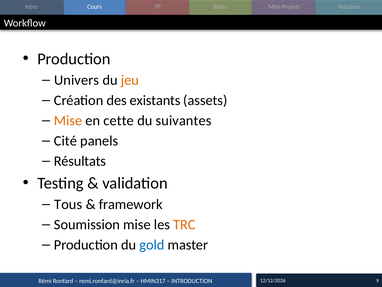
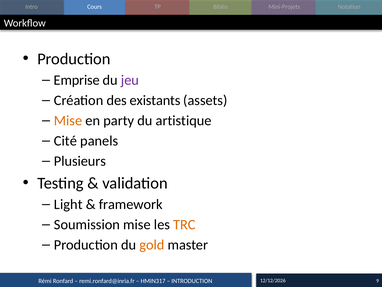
Univers: Univers -> Emprise
jeu colour: orange -> purple
cette: cette -> party
suivantes: suivantes -> artistique
Résultats: Résultats -> Plusieurs
Tous: Tous -> Light
gold colour: blue -> orange
